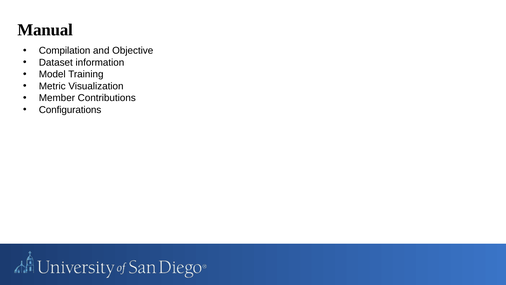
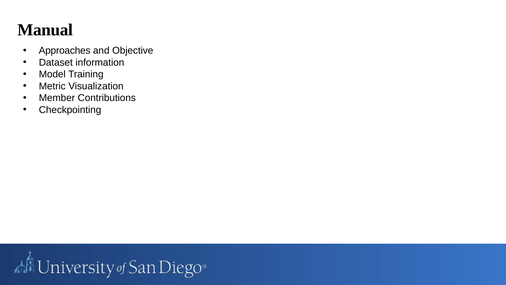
Compilation: Compilation -> Approaches
Configurations: Configurations -> Checkpointing
